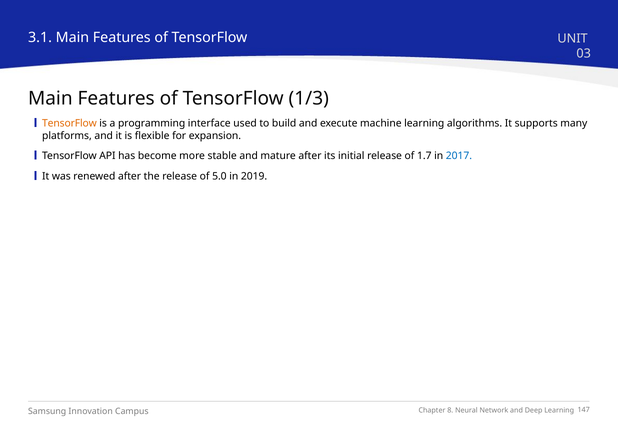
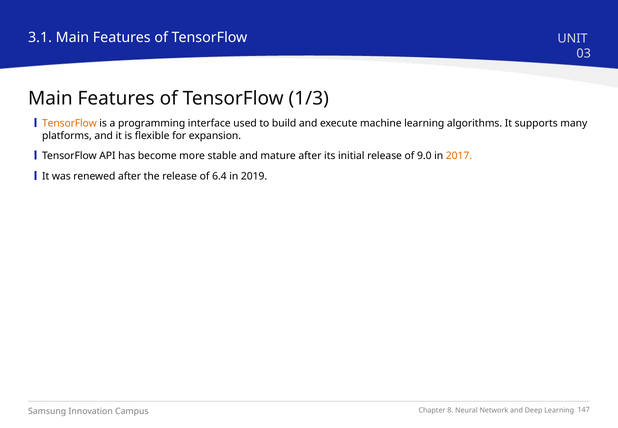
1.7: 1.7 -> 9.0
2017 colour: blue -> orange
5.0: 5.0 -> 6.4
